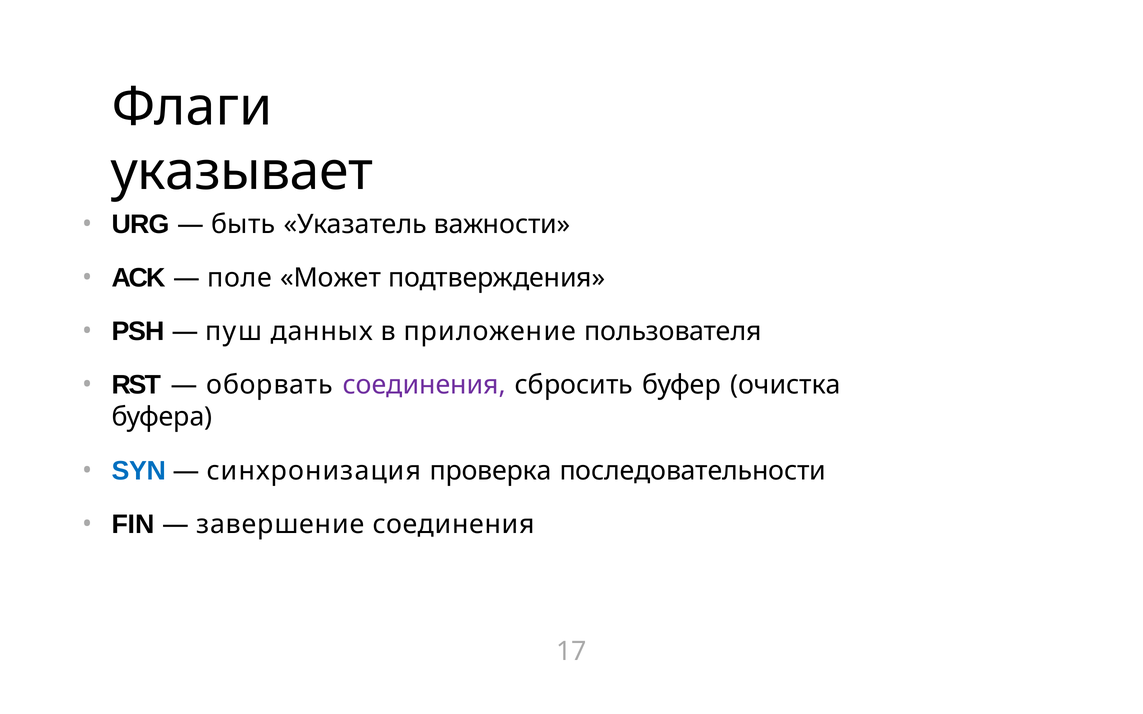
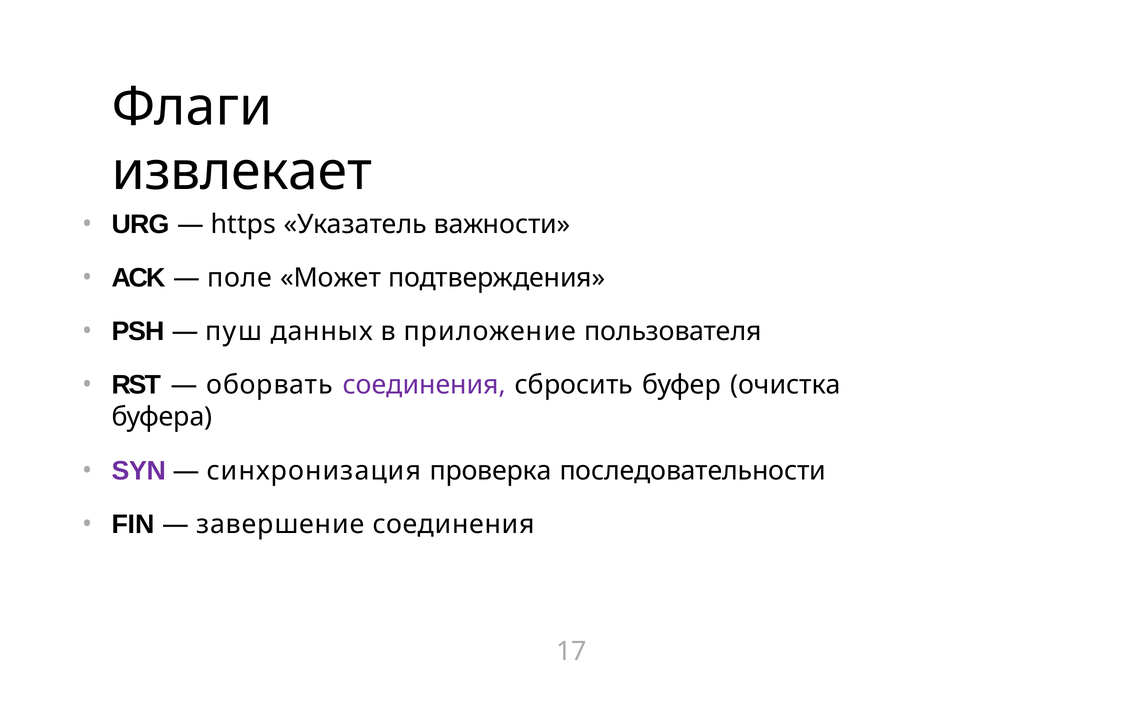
указывает: указывает -> извлекает
быть: быть -> https
SYN colour: blue -> purple
